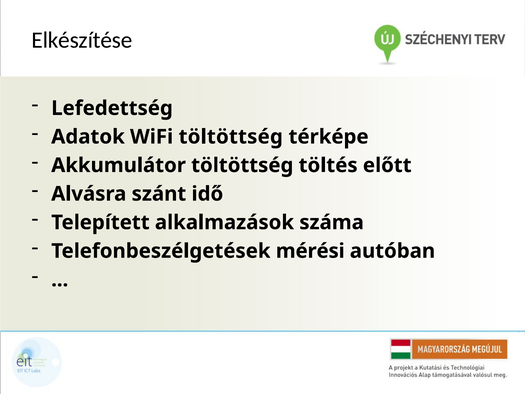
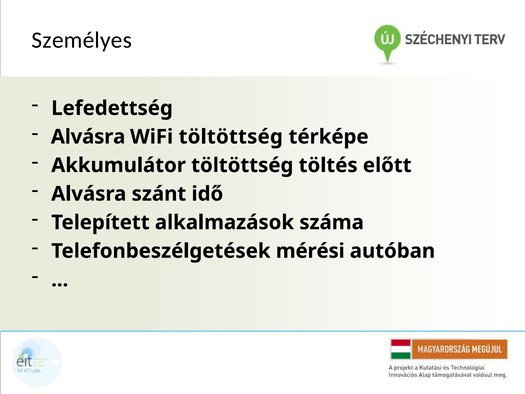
Elkészítése: Elkészítése -> Személyes
Adatok at (88, 137): Adatok -> Alvásra
